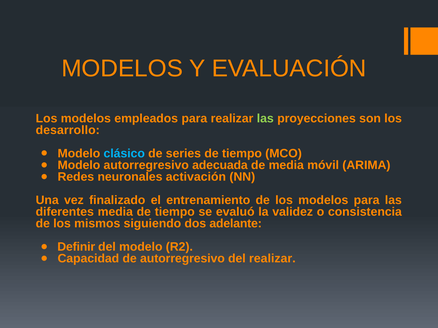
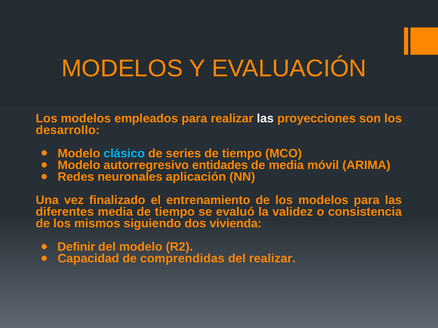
las at (265, 119) colour: light green -> white
adecuada: adecuada -> entidades
activación: activación -> aplicación
adelante: adelante -> vivienda
de autorregresivo: autorregresivo -> comprendidas
